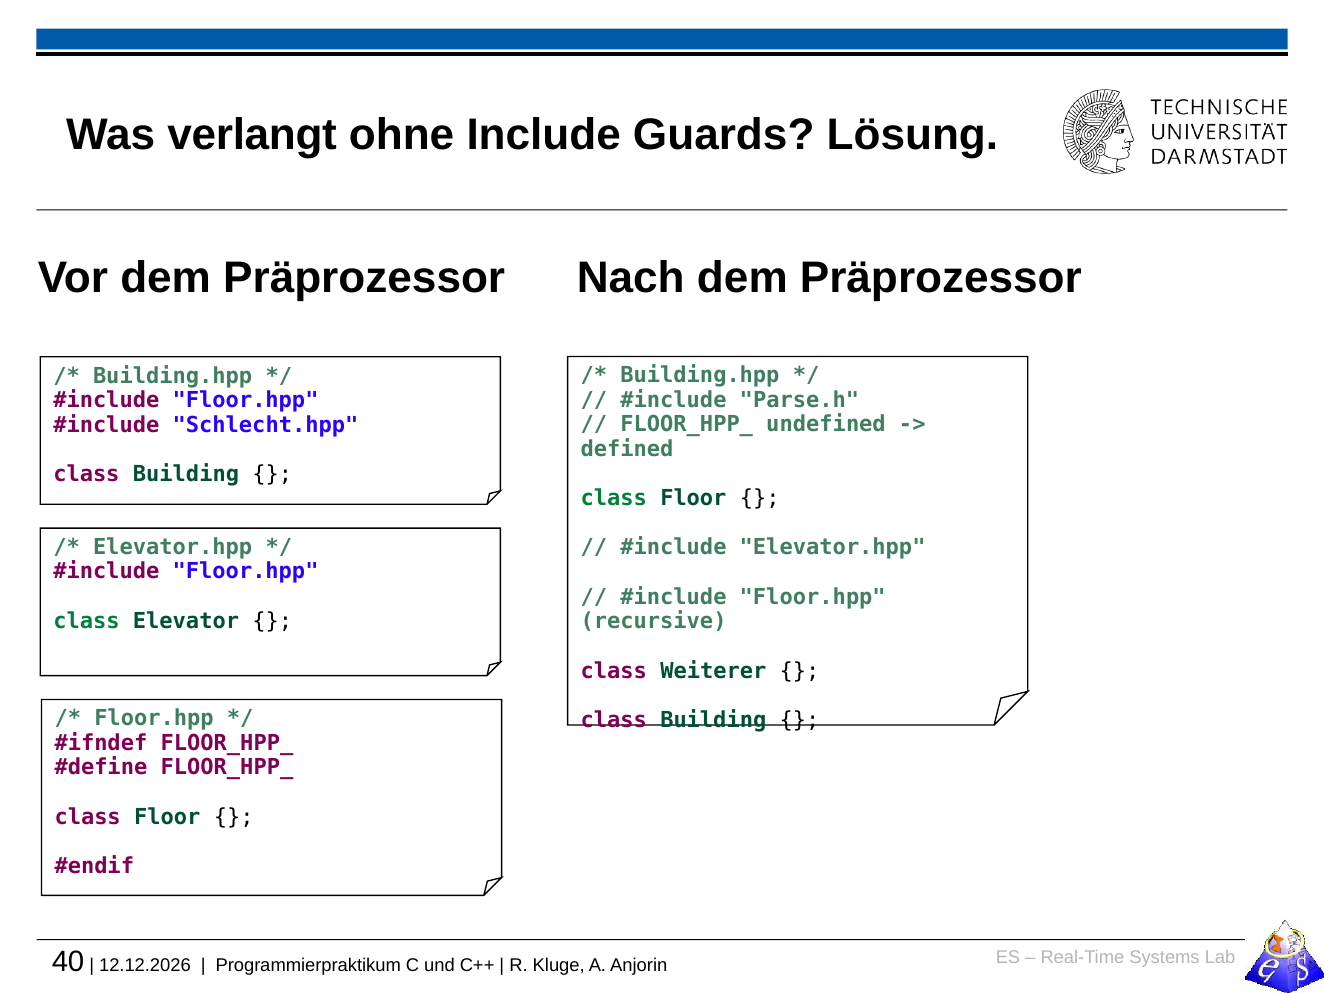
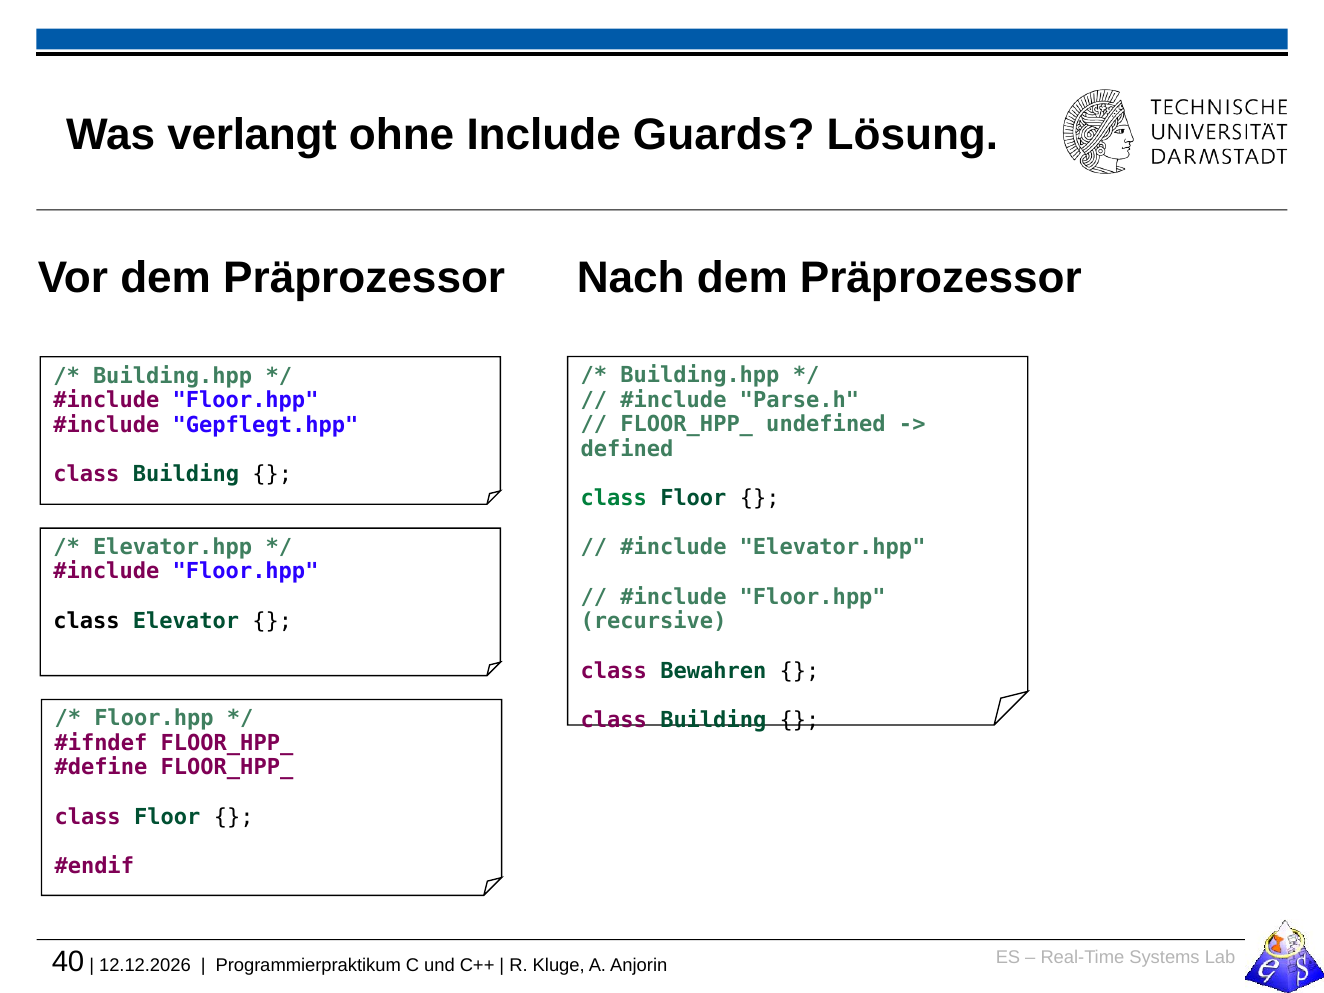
Schlecht.hpp: Schlecht.hpp -> Gepflegt.hpp
class at (86, 621) colour: green -> black
Weiterer: Weiterer -> Bewahren
